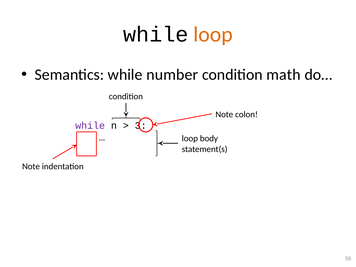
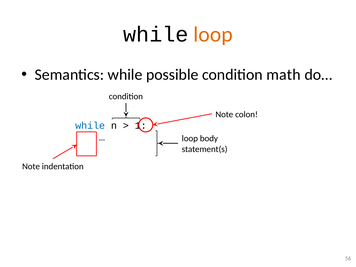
number: number -> possible
while at (90, 126) colour: purple -> blue
3: 3 -> 1
